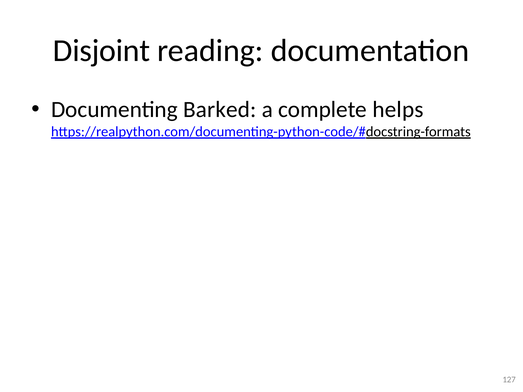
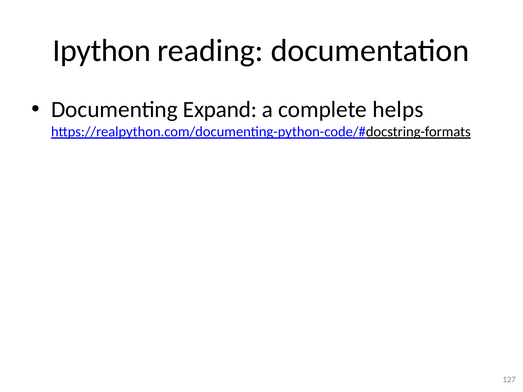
Disjoint: Disjoint -> Ipython
Barked: Barked -> Expand
